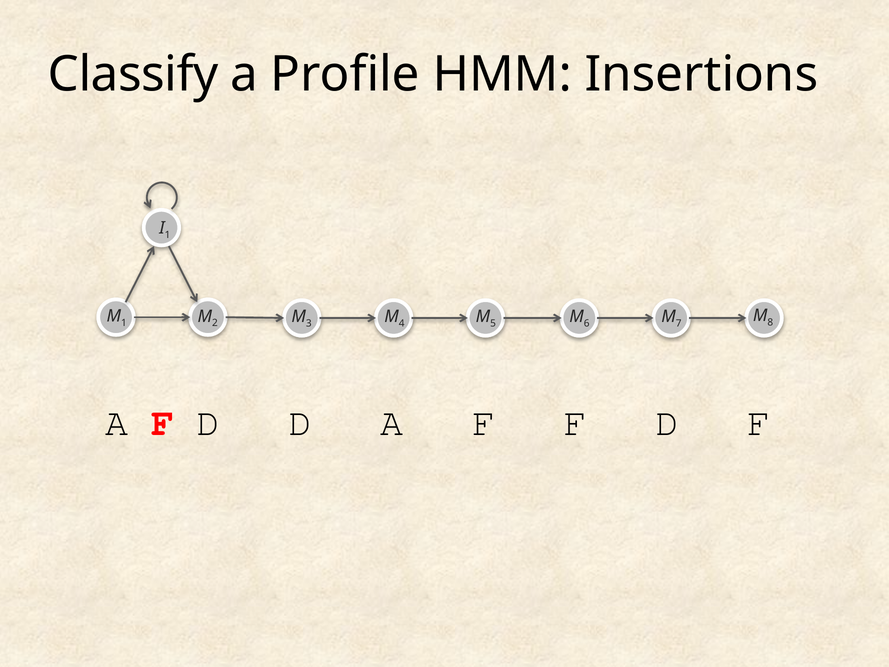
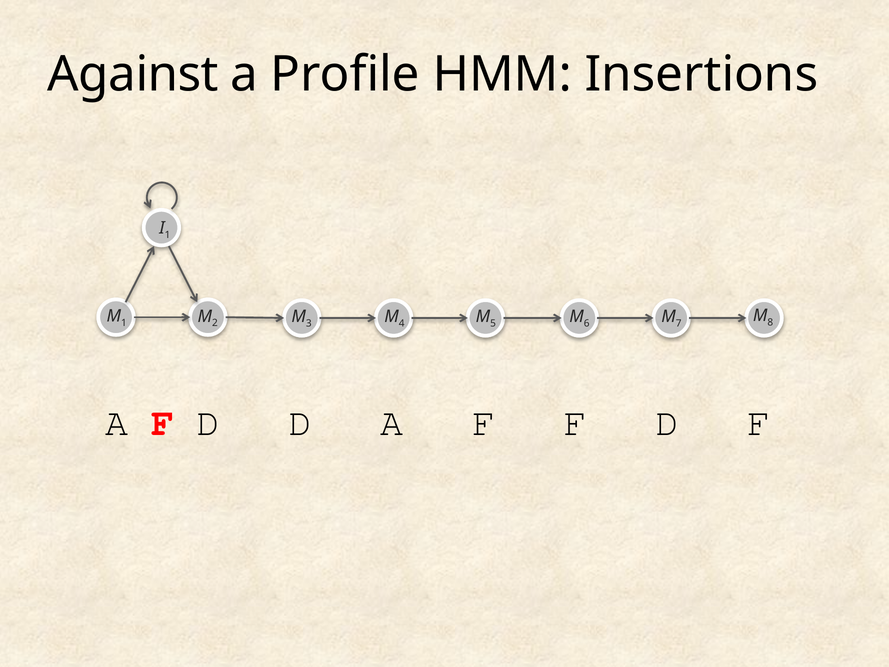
Classify: Classify -> Against
